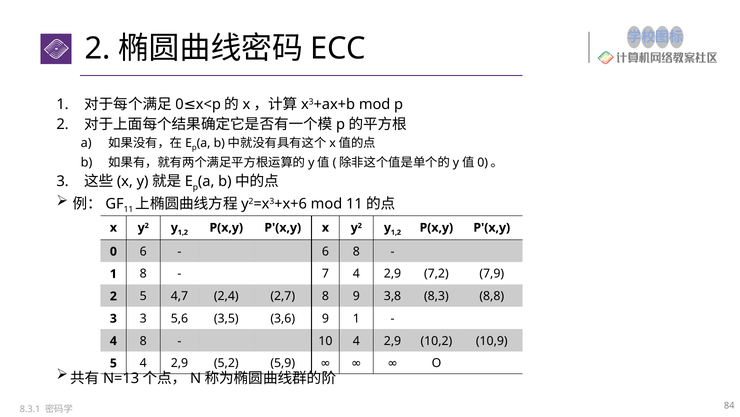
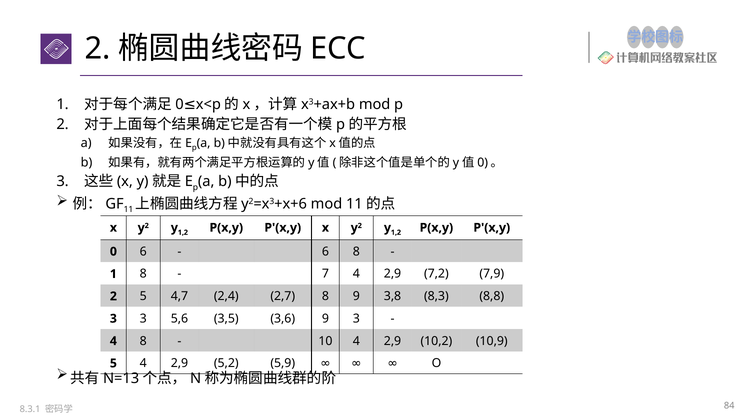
9 1: 1 -> 3
